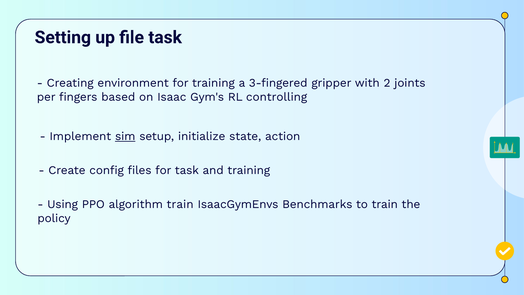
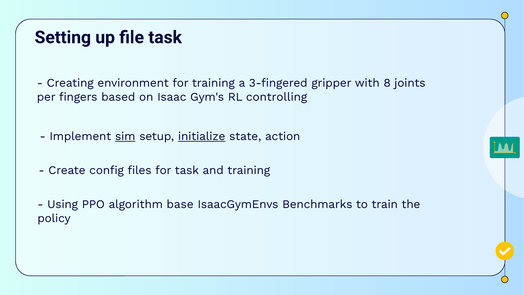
2: 2 -> 8
initialize underline: none -> present
algorithm train: train -> base
